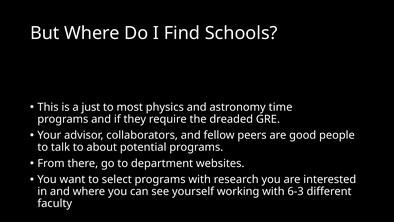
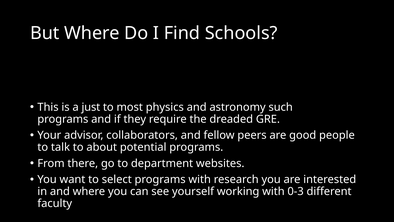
time: time -> such
6-3: 6-3 -> 0-3
